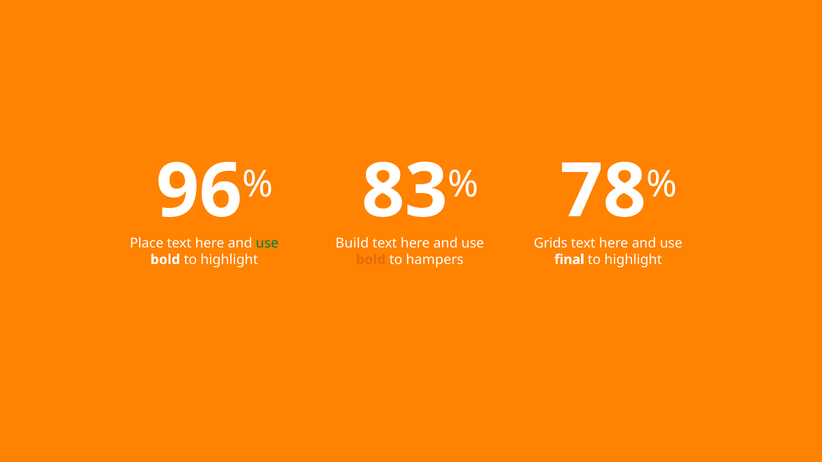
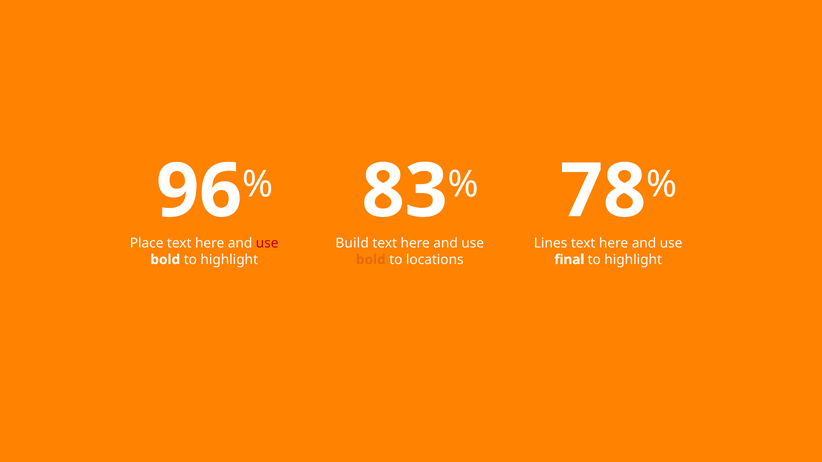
use at (267, 243) colour: green -> red
Grids: Grids -> Lines
hampers: hampers -> locations
